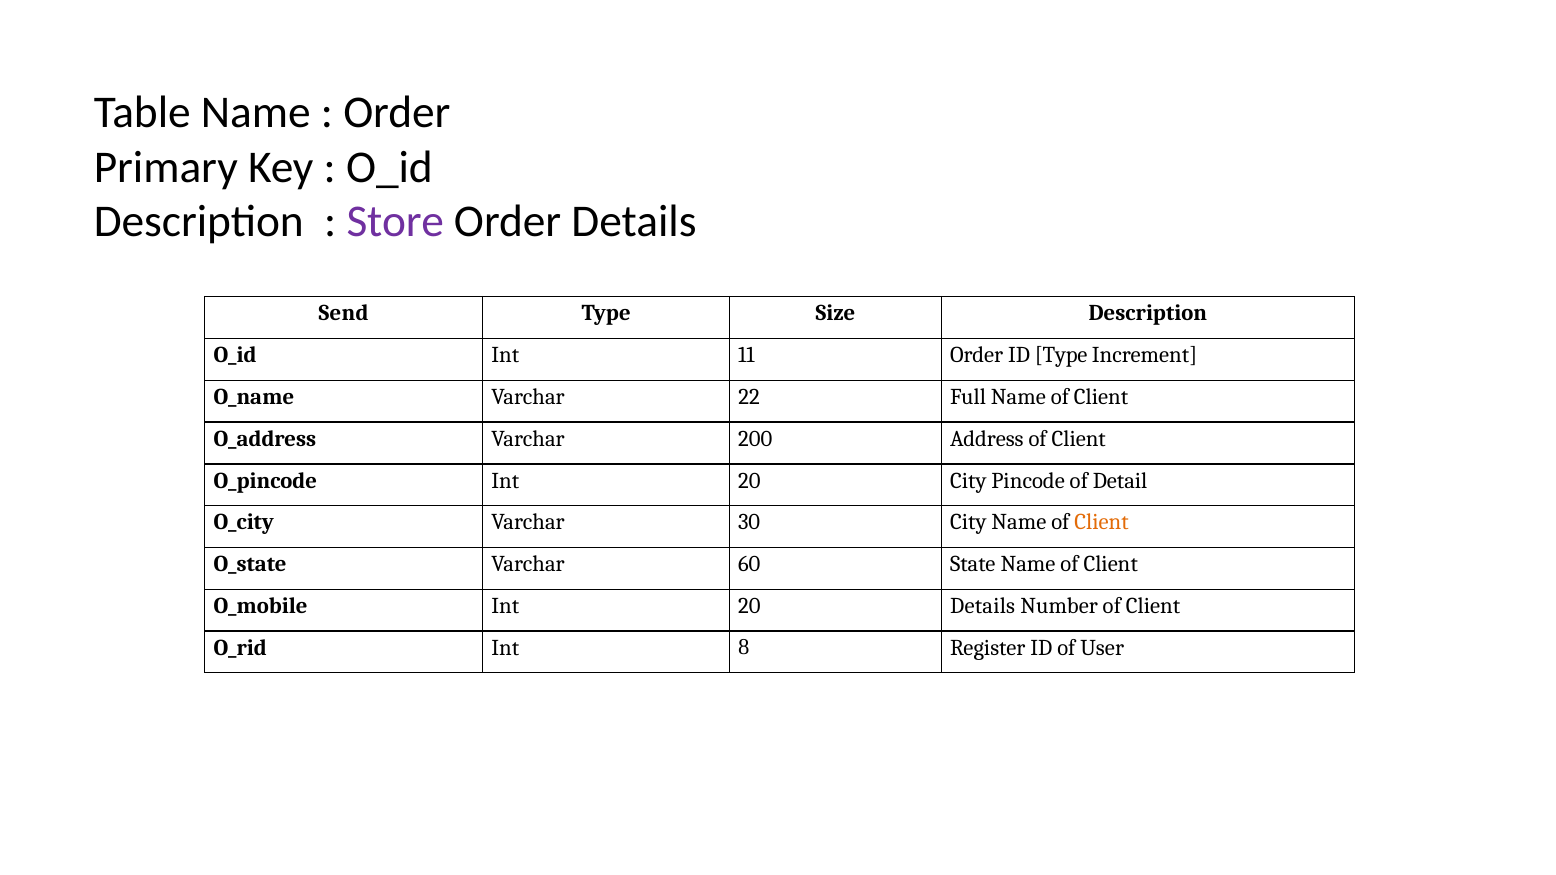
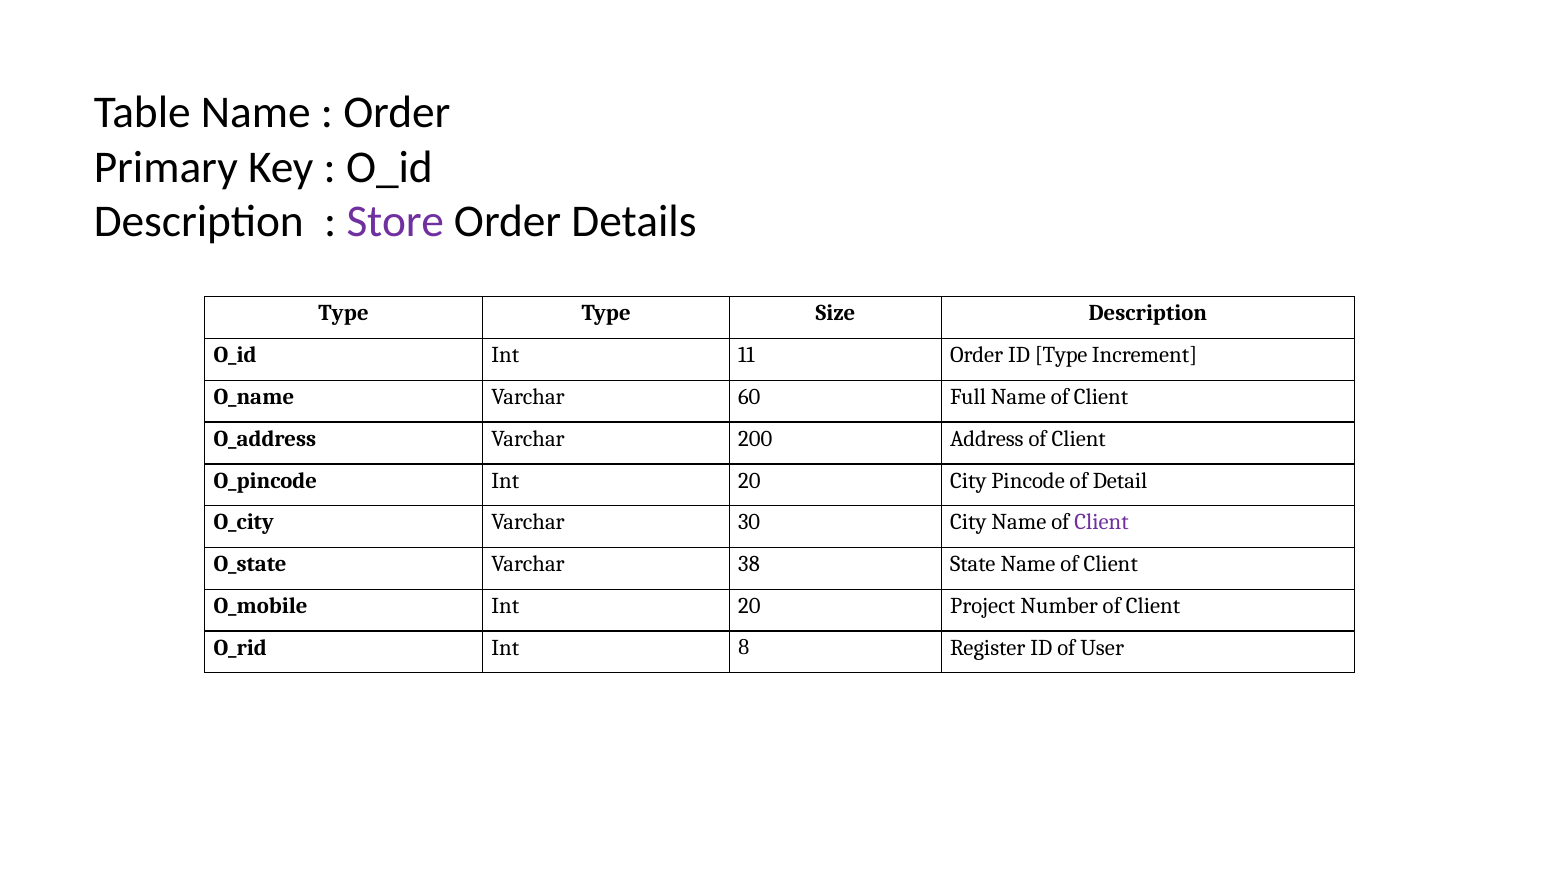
Send at (344, 314): Send -> Type
22: 22 -> 60
Client at (1102, 523) colour: orange -> purple
60: 60 -> 38
20 Details: Details -> Project
